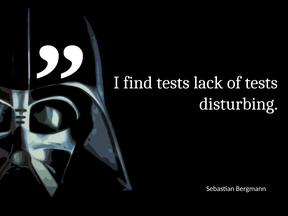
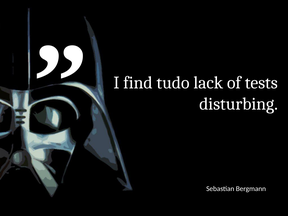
find tests: tests -> tudo
